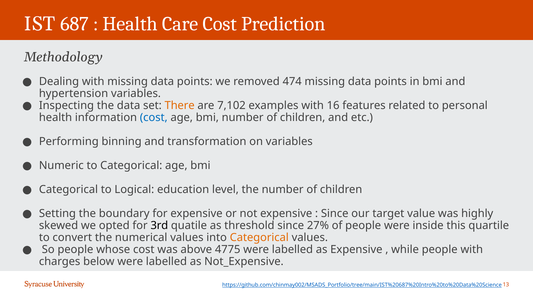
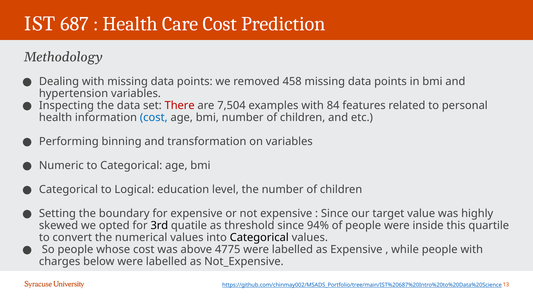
474: 474 -> 458
There colour: orange -> red
7,102: 7,102 -> 7,504
16: 16 -> 84
27%: 27% -> 94%
Categorical at (259, 237) colour: orange -> black
